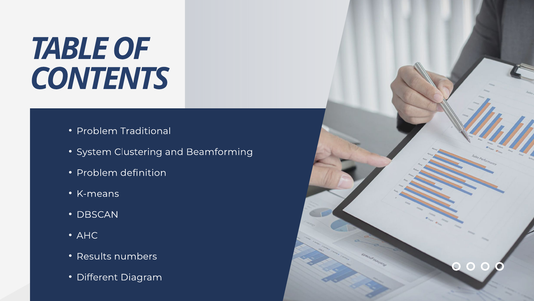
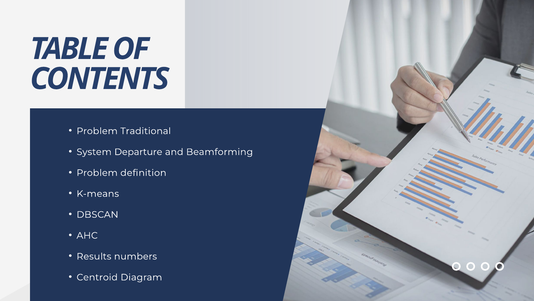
Clustering: Clustering -> Departure
Different: Different -> Centroid
